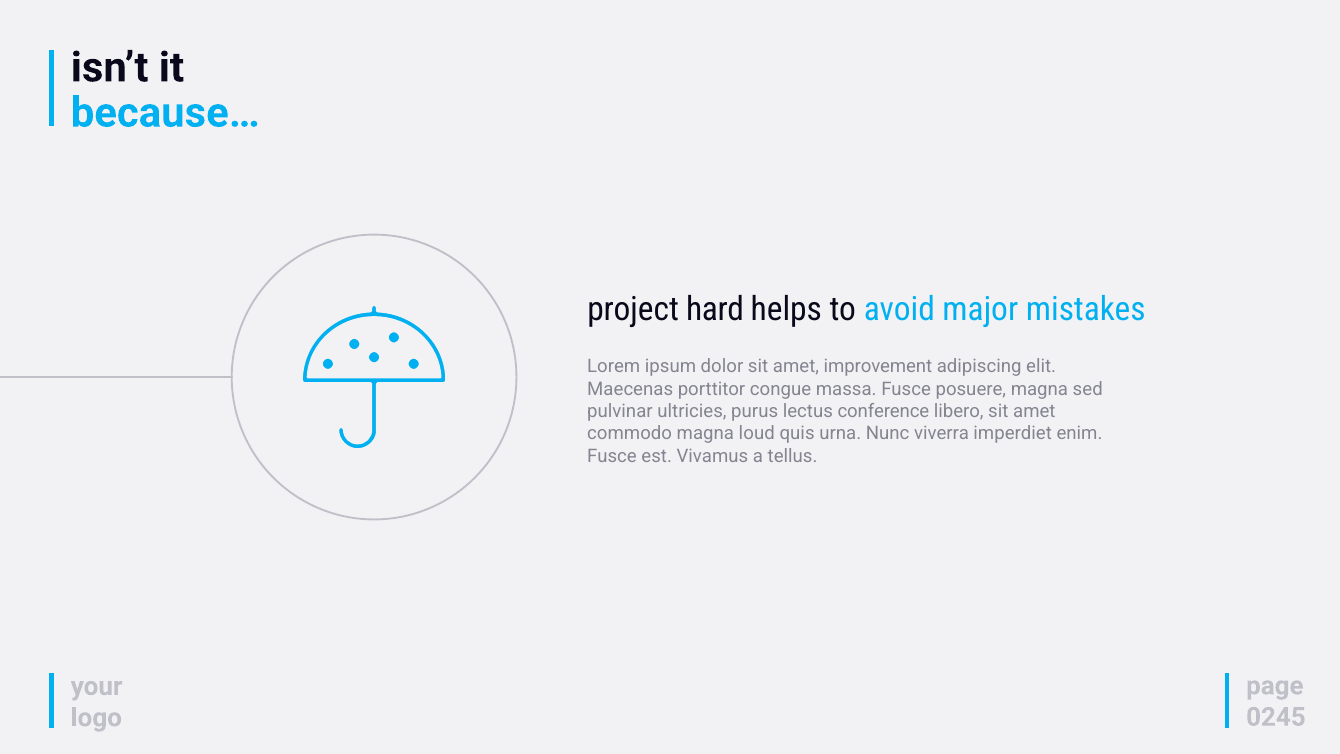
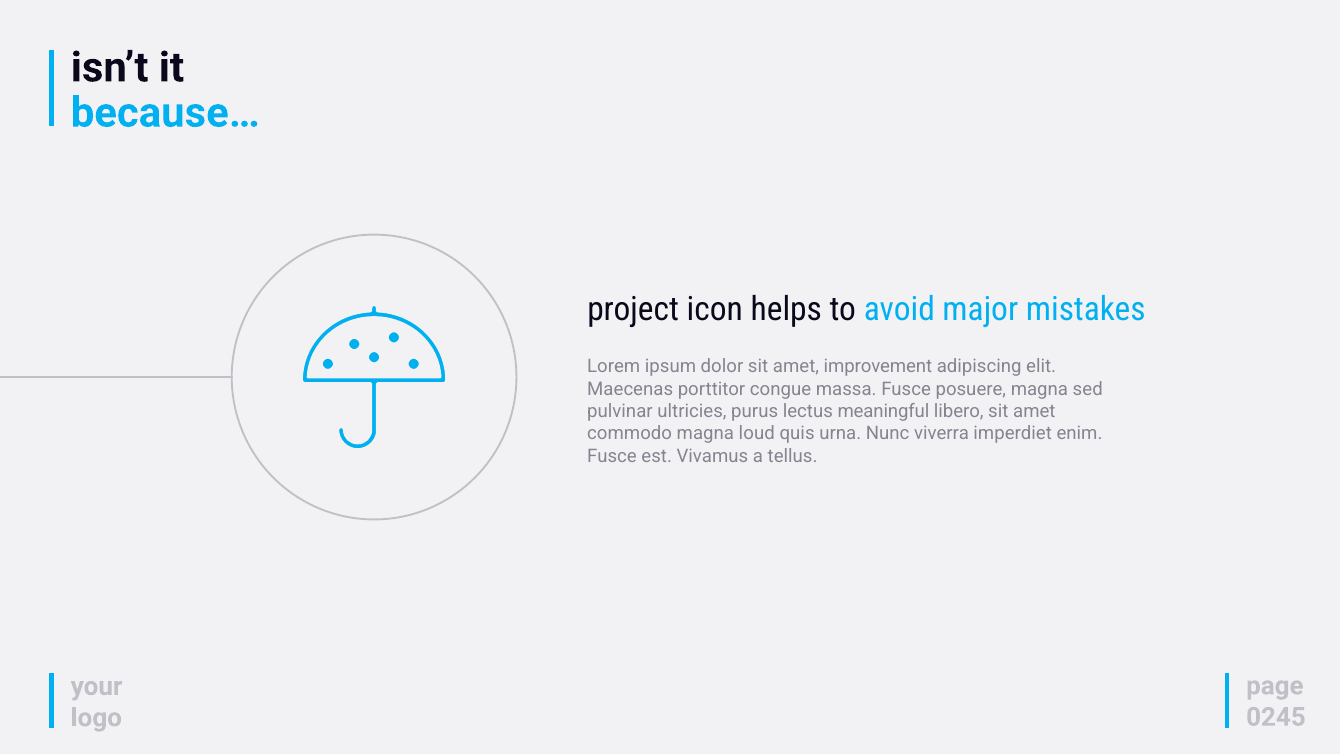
hard: hard -> icon
conference: conference -> meaningful
